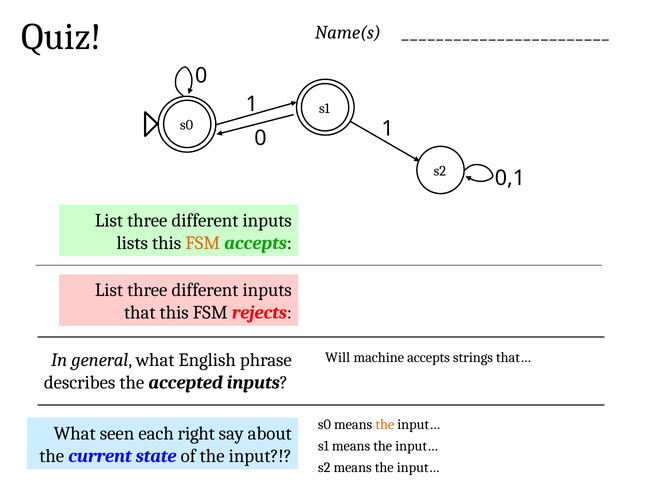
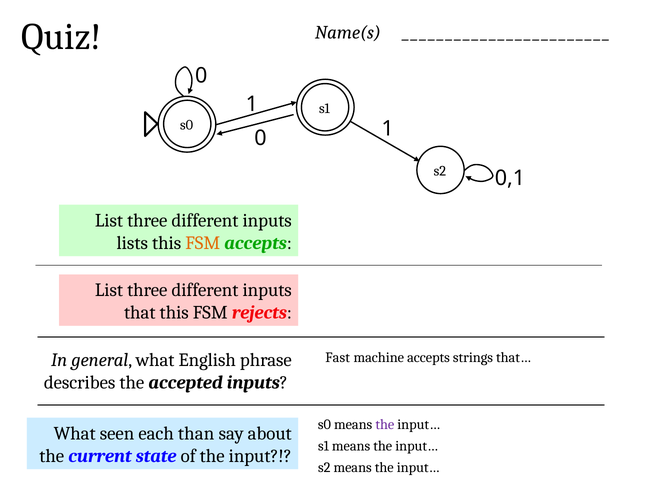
Will: Will -> Fast
the at (385, 424) colour: orange -> purple
right: right -> than
